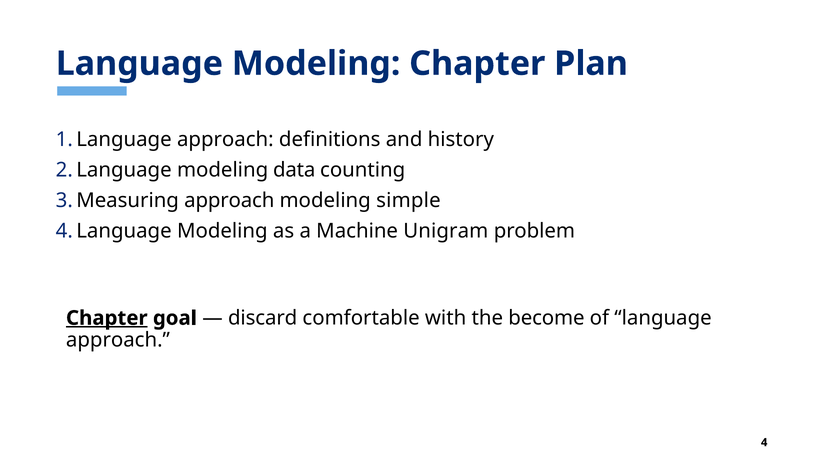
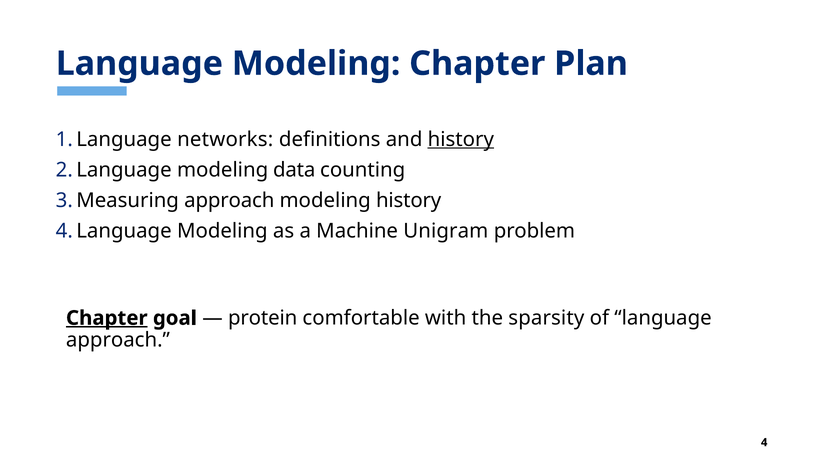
approach at (225, 139): approach -> networks
history at (461, 139) underline: none -> present
modeling simple: simple -> history
discard: discard -> protein
become: become -> sparsity
